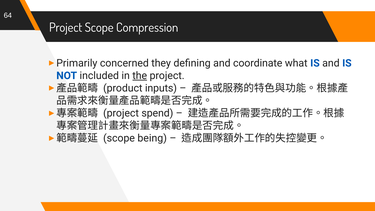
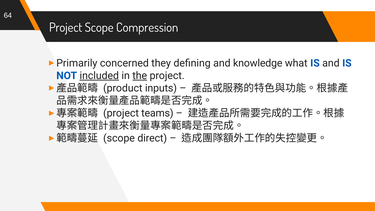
coordinate: coordinate -> knowledge
included underline: none -> present
spend: spend -> teams
being: being -> direct
